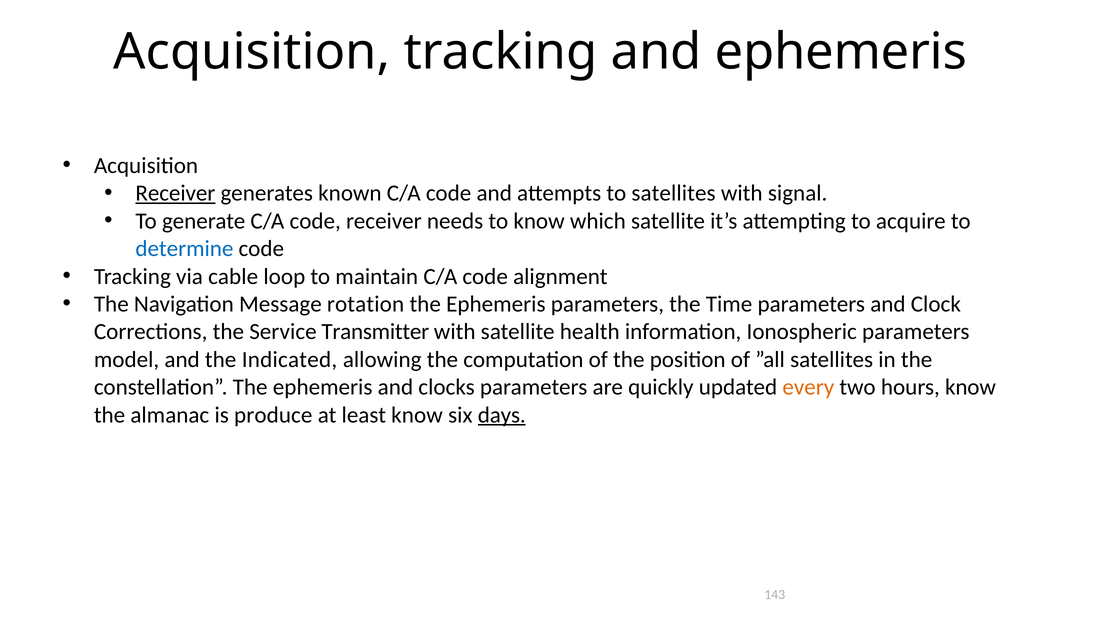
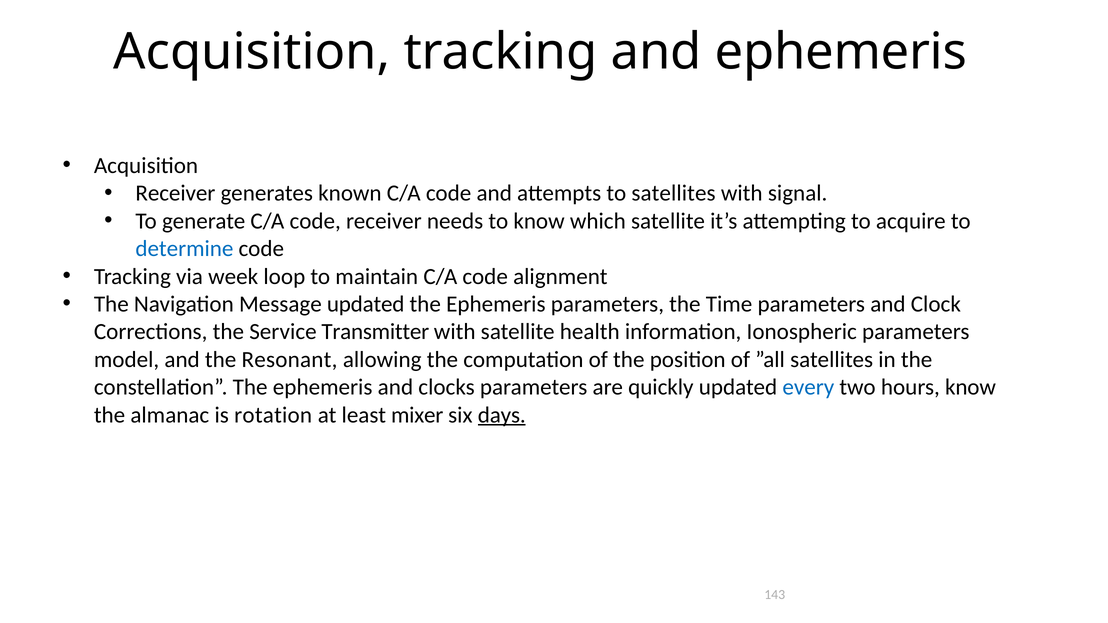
Receiver at (175, 193) underline: present -> none
cable: cable -> week
Message rotation: rotation -> updated
Indicated: Indicated -> Resonant
every colour: orange -> blue
produce: produce -> rotation
least know: know -> mixer
